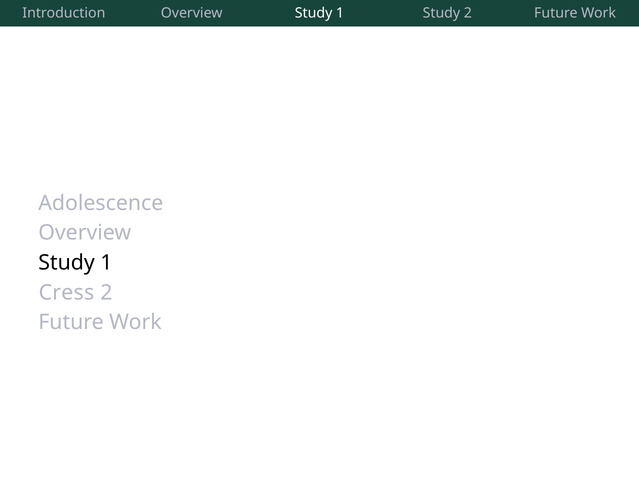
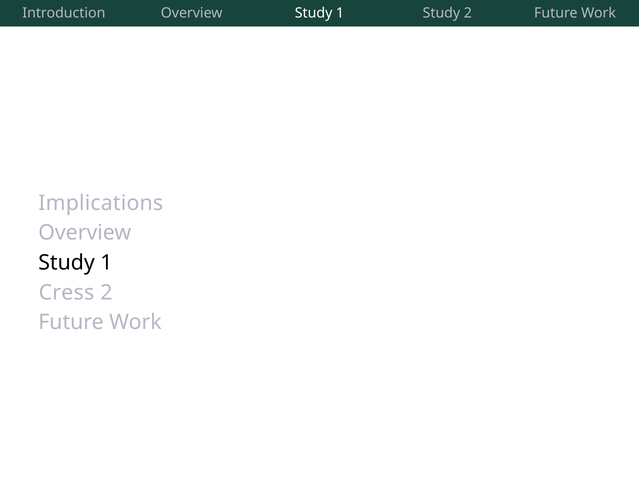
Adolescence: Adolescence -> Implications
